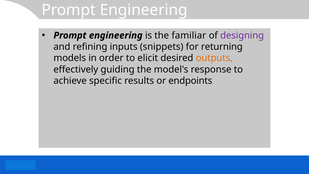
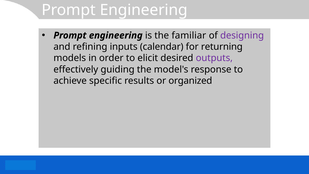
snippets: snippets -> calendar
outputs colour: orange -> purple
endpoints: endpoints -> organized
